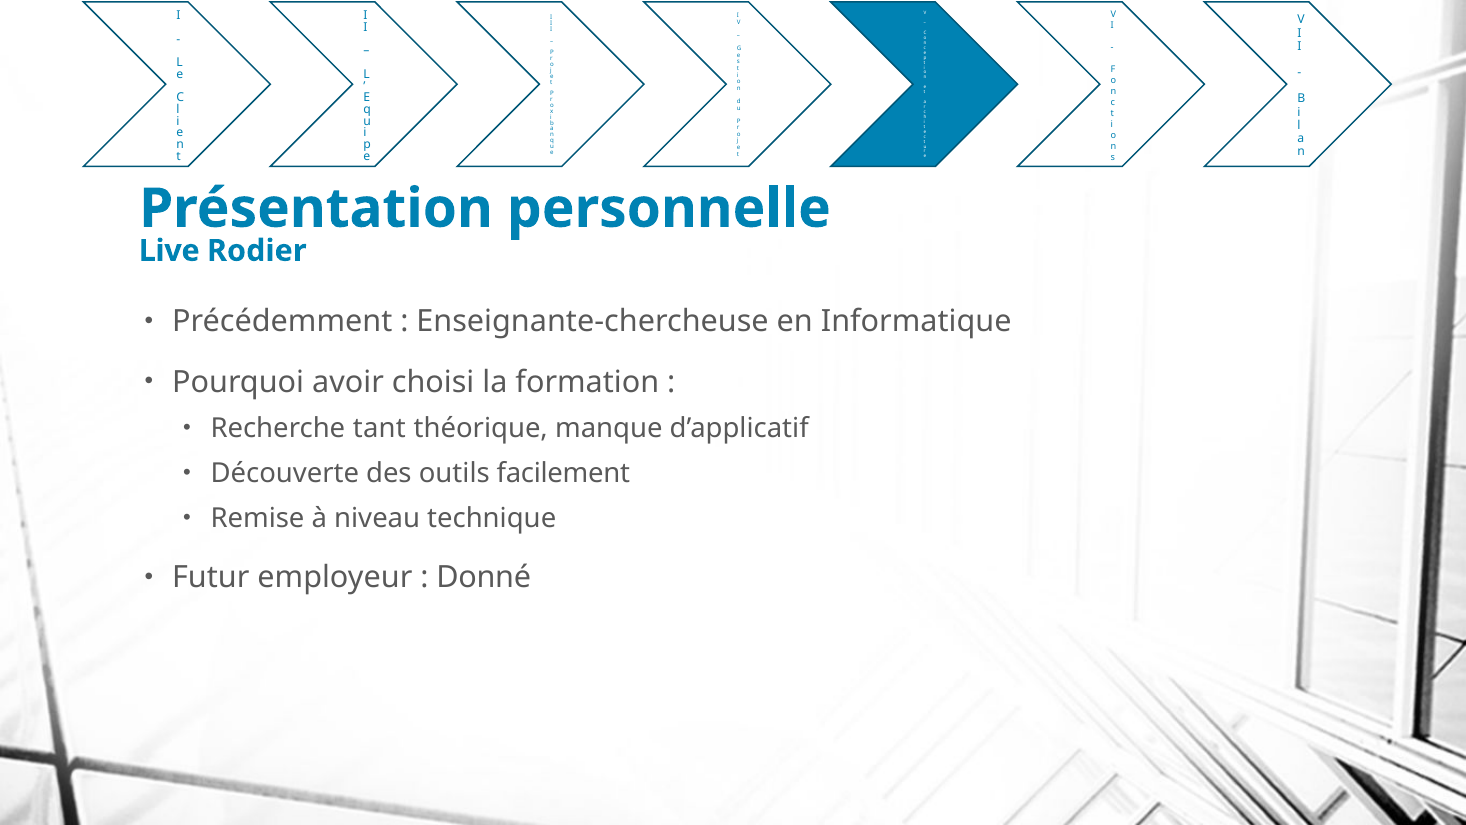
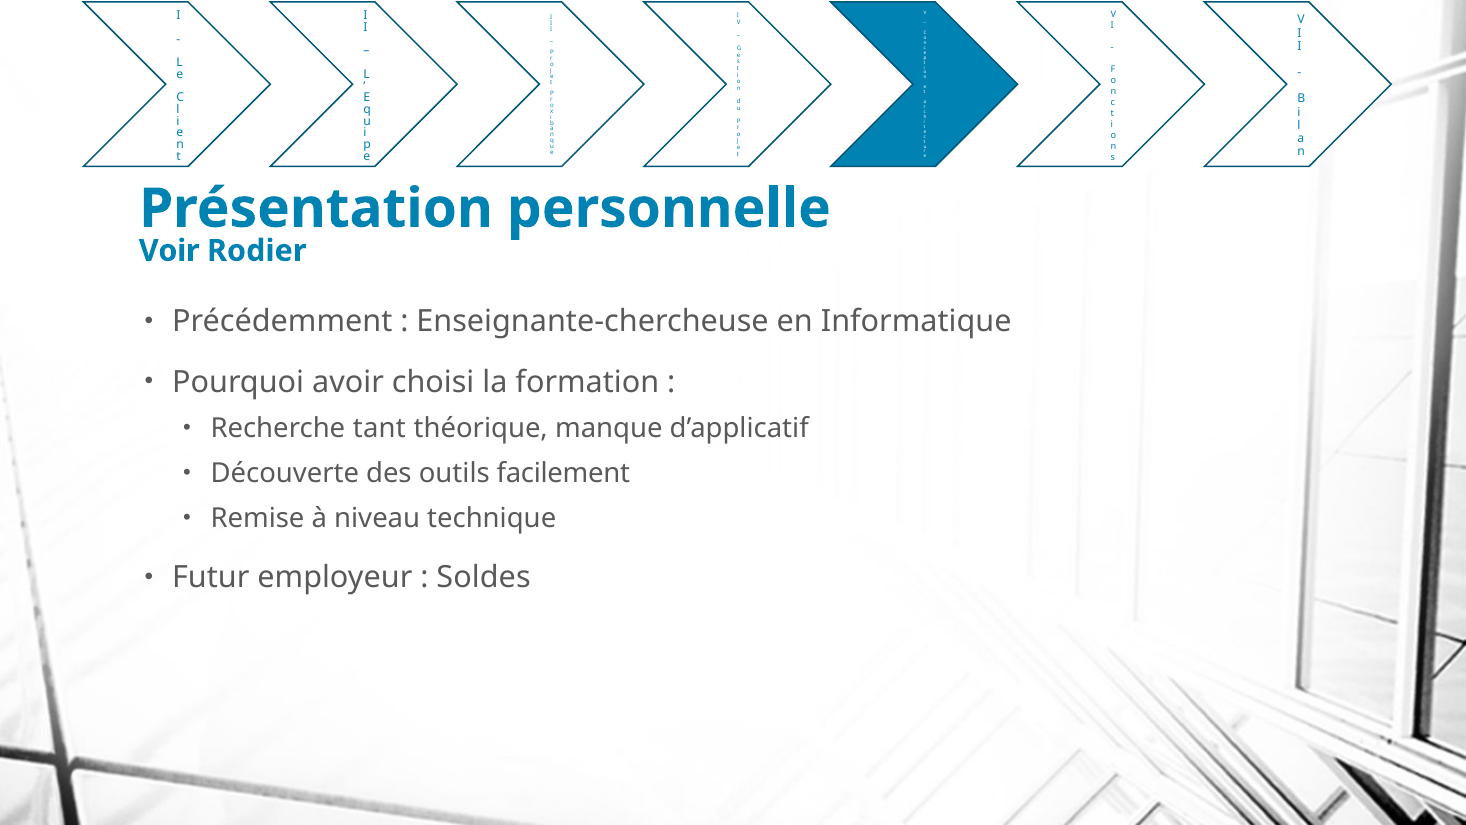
Live: Live -> Voir
Donné: Donné -> Soldes
